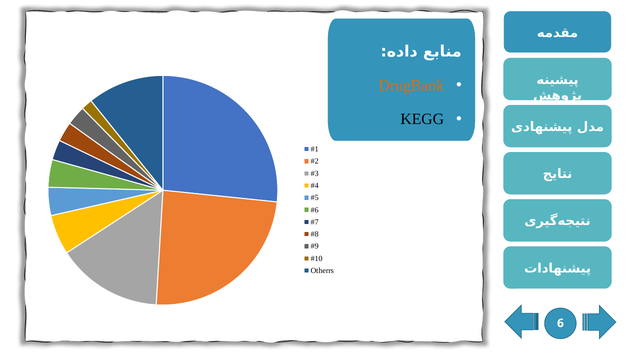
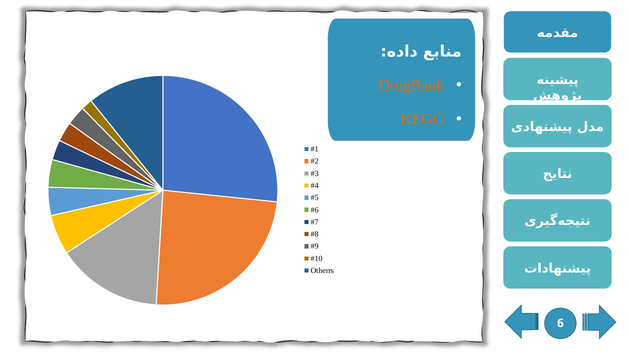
KEGG colour: black -> orange
